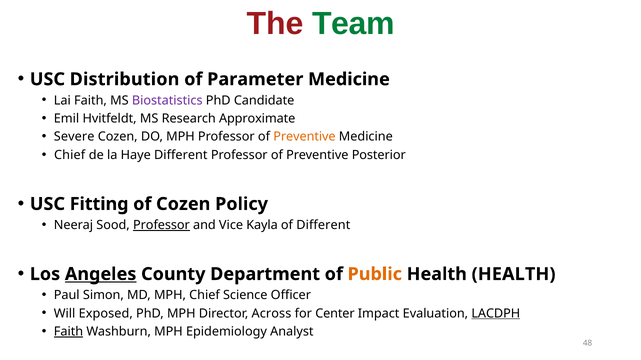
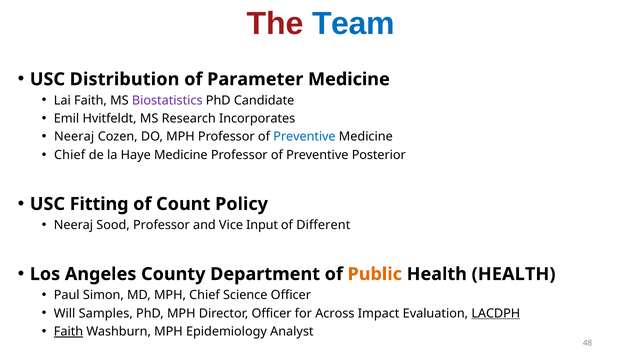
Team colour: green -> blue
Approximate: Approximate -> Incorporates
Severe at (74, 137): Severe -> Neeraj
Preventive at (304, 137) colour: orange -> blue
Haye Different: Different -> Medicine
of Cozen: Cozen -> Count
Professor at (161, 225) underline: present -> none
Kayla: Kayla -> Input
Angeles underline: present -> none
Exposed: Exposed -> Samples
Director Across: Across -> Officer
Center: Center -> Across
